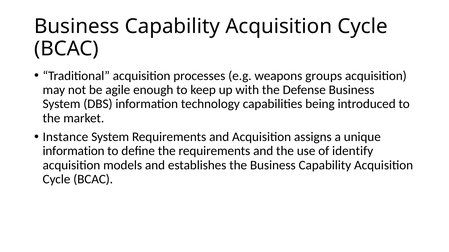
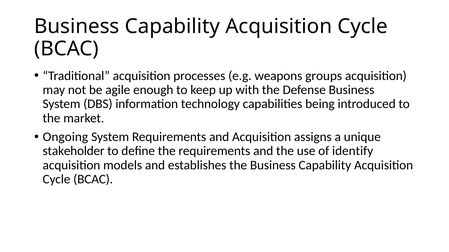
Instance: Instance -> Ongoing
information at (74, 151): information -> stakeholder
